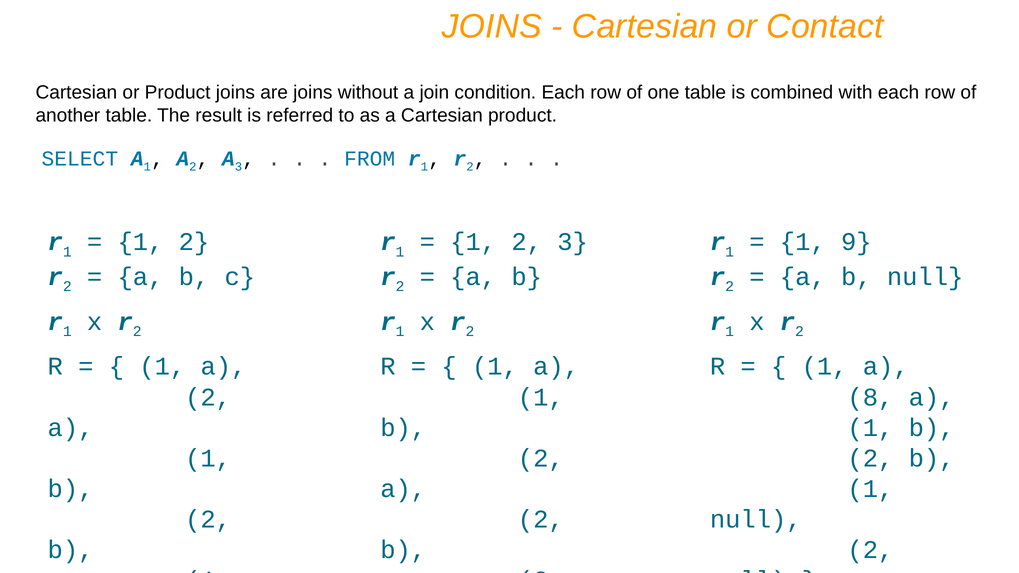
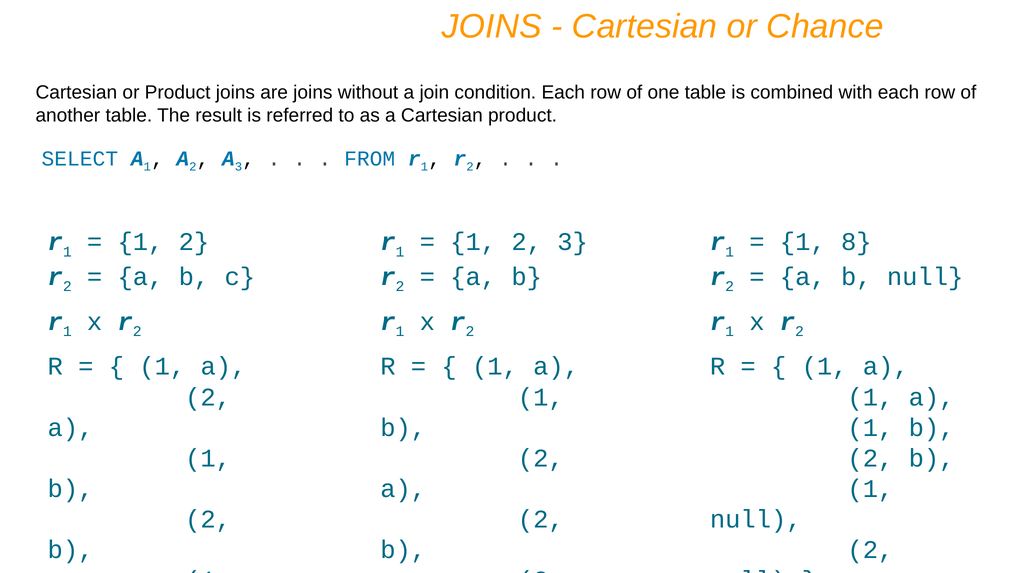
Contact: Contact -> Chance
9: 9 -> 8
8 at (870, 397): 8 -> 1
